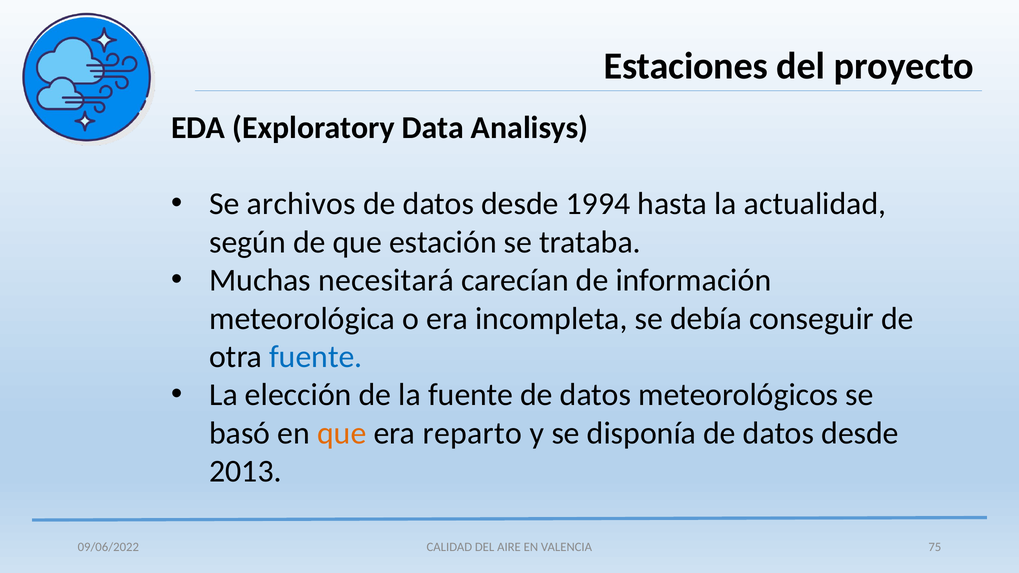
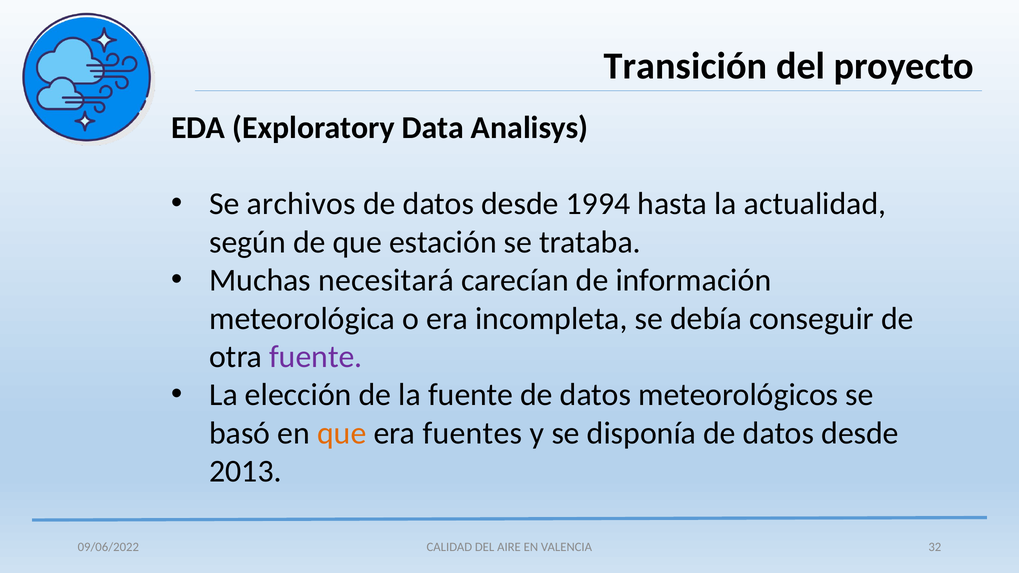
Estaciones: Estaciones -> Transición
fuente at (316, 357) colour: blue -> purple
reparto: reparto -> fuentes
75: 75 -> 32
